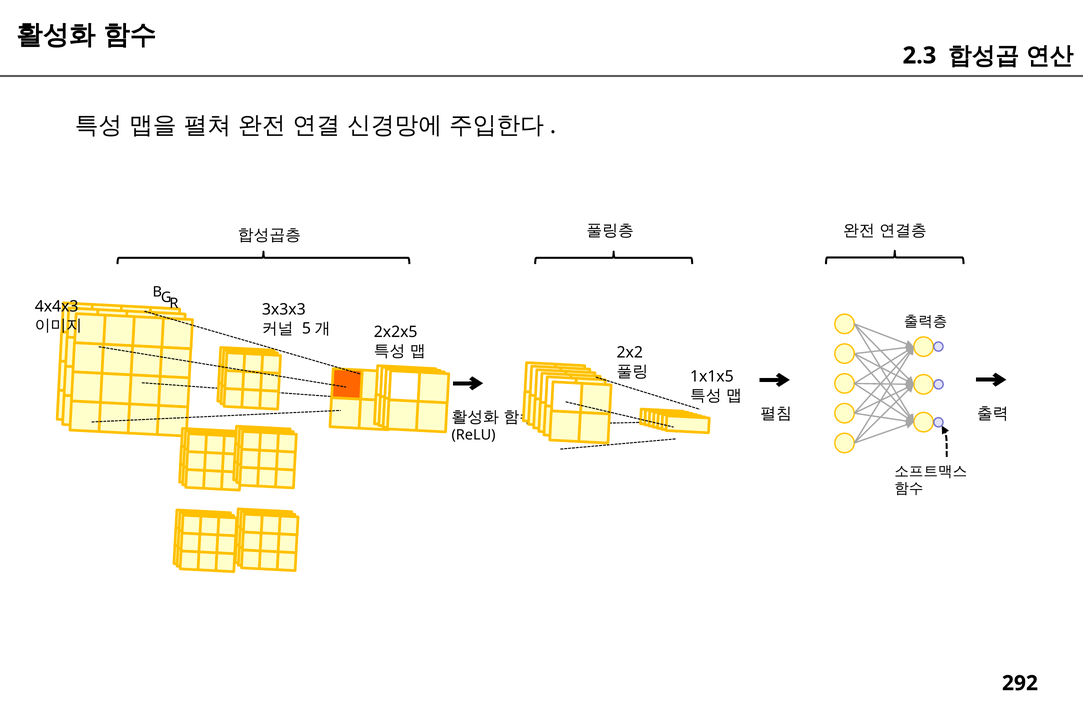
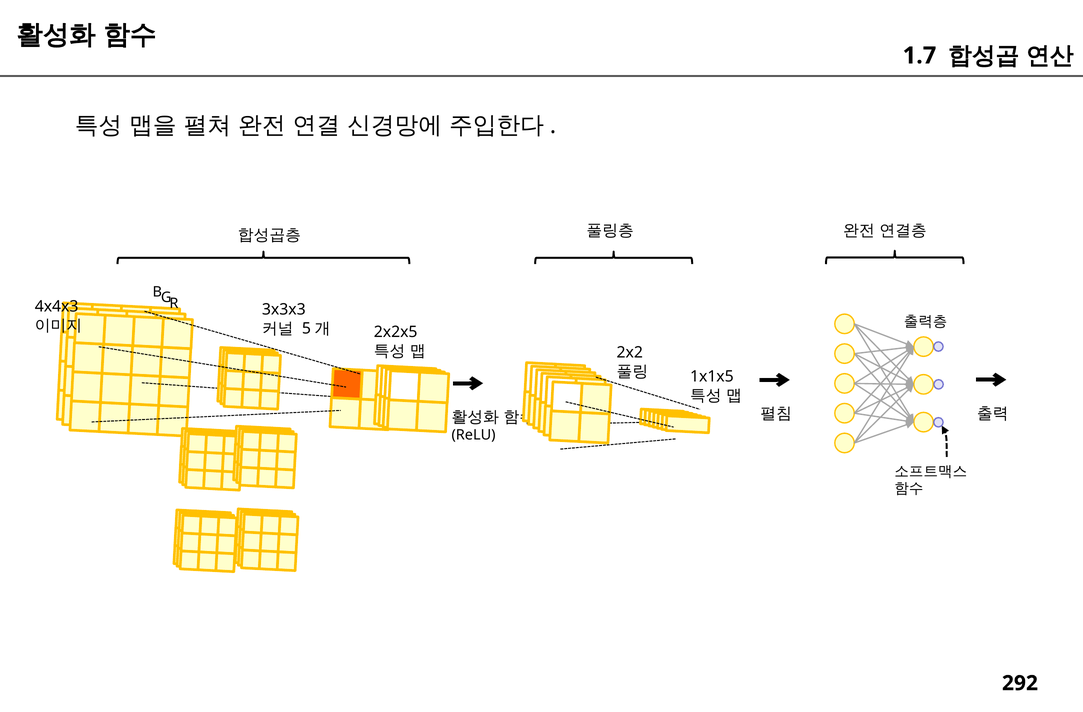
2.3: 2.3 -> 1.7
